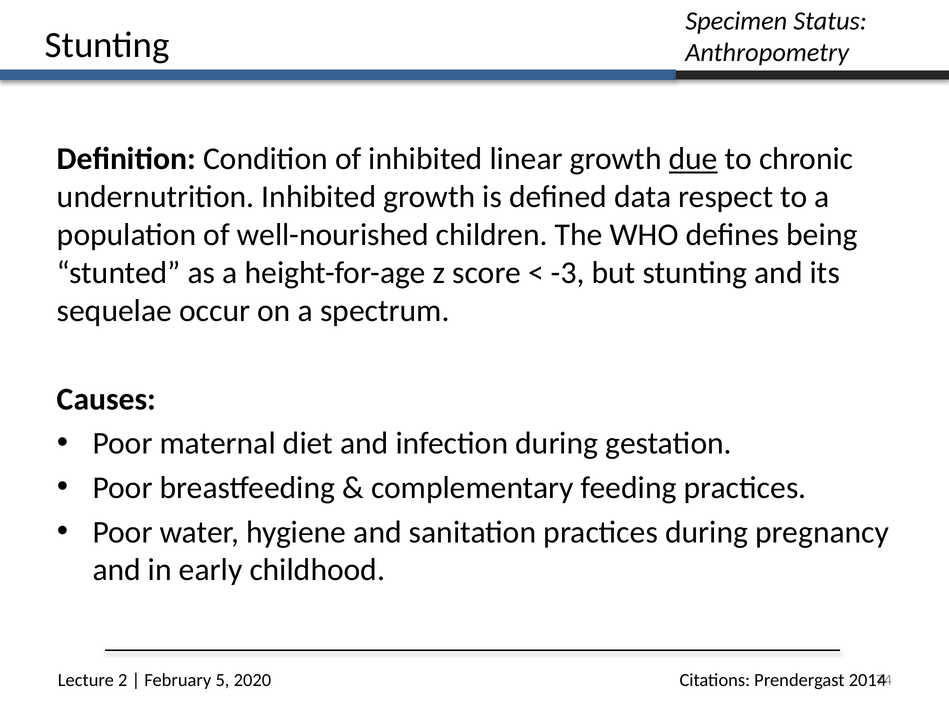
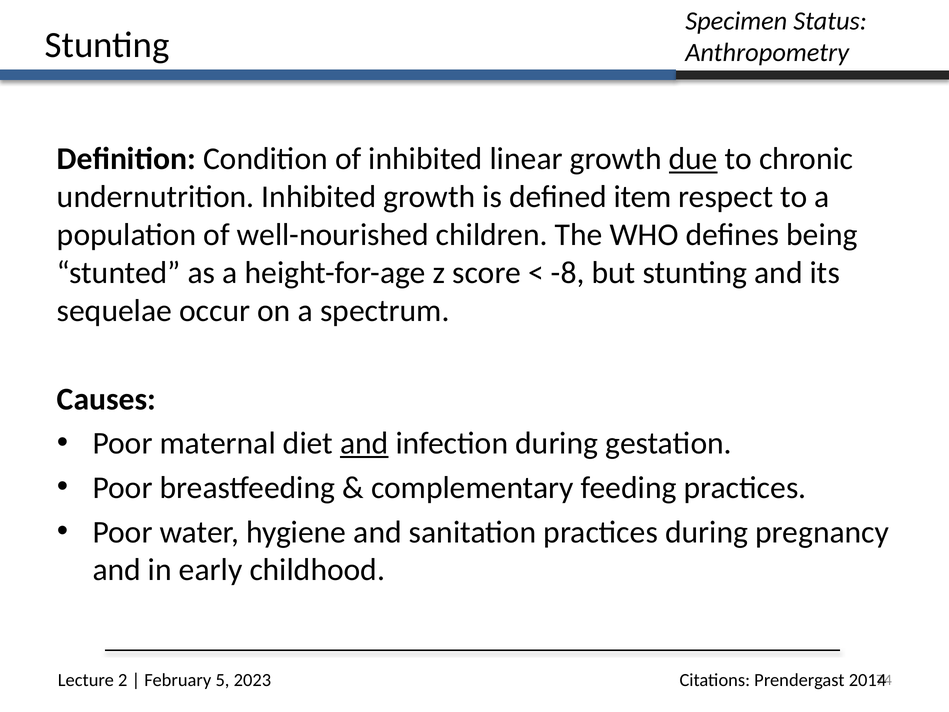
data: data -> item
-3: -3 -> -8
and at (364, 443) underline: none -> present
2020: 2020 -> 2023
